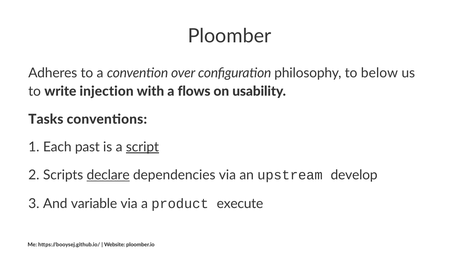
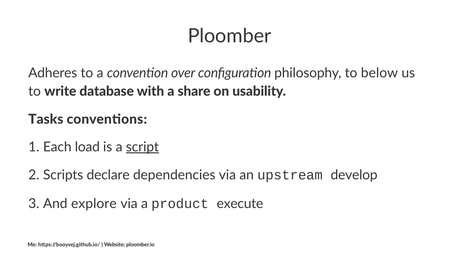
injection: injection -> database
flows: flows -> share
past: past -> load
declare underline: present -> none
variable: variable -> explore
